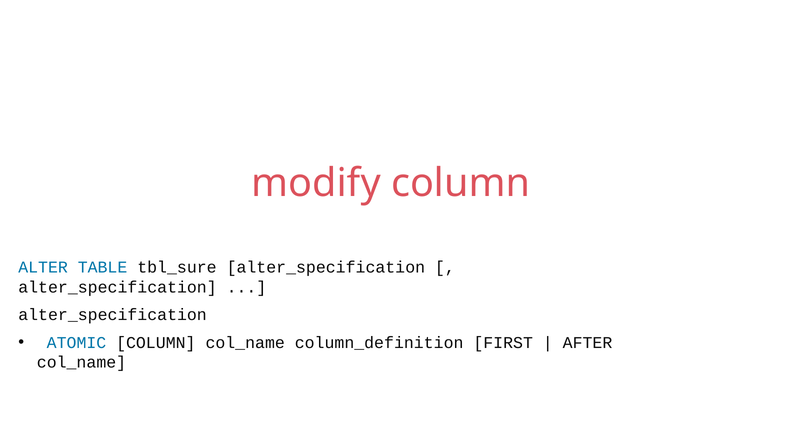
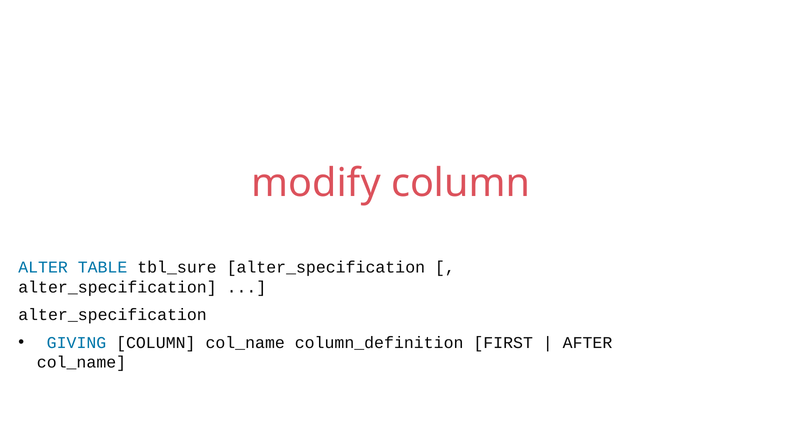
ATOMIC: ATOMIC -> GIVING
